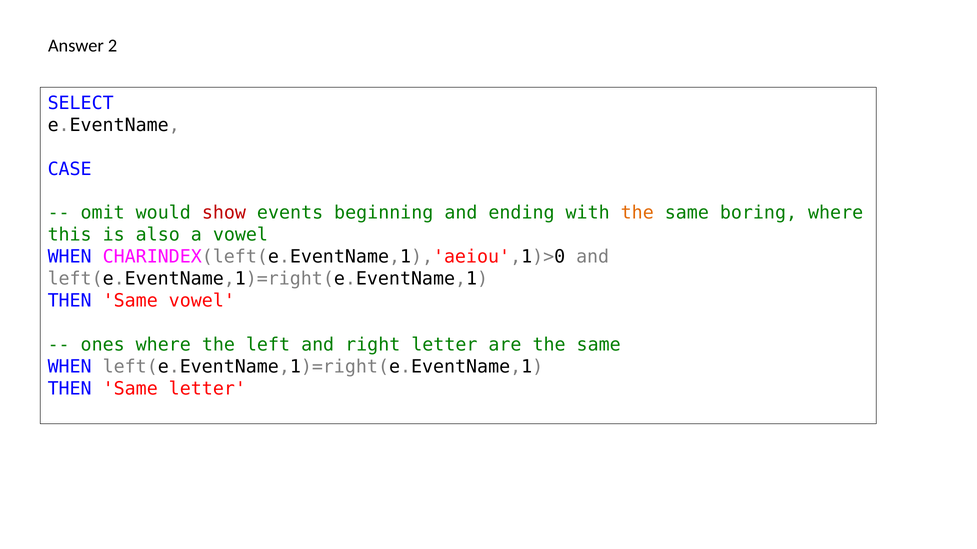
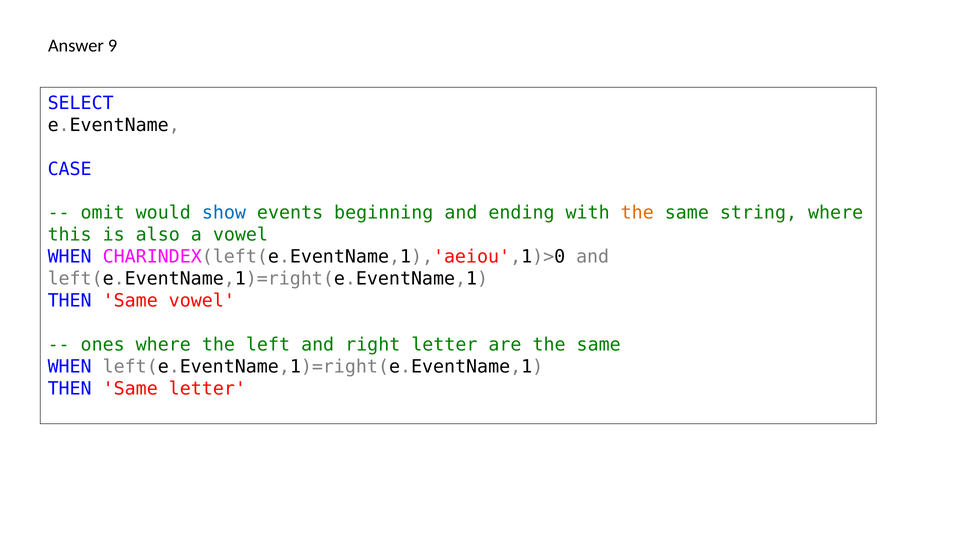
2: 2 -> 9
show colour: red -> blue
boring: boring -> string
